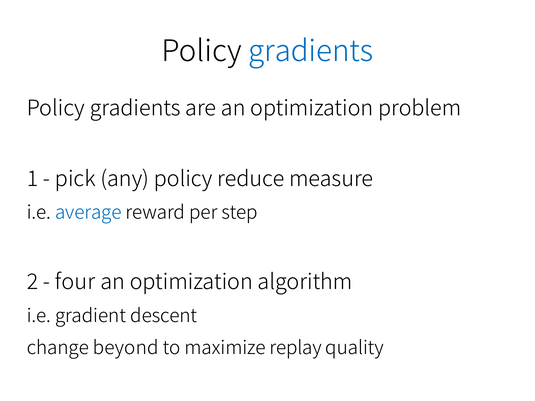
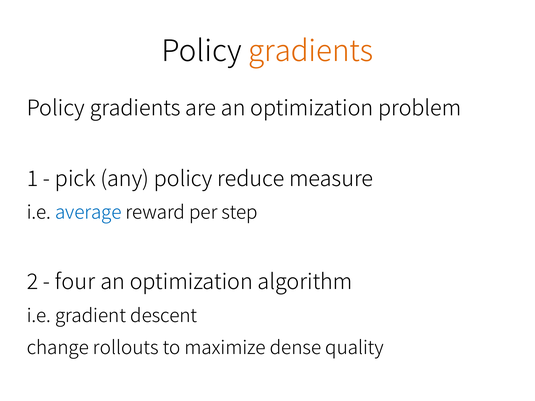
gradients at (311, 52) colour: blue -> orange
beyond: beyond -> rollouts
replay: replay -> dense
